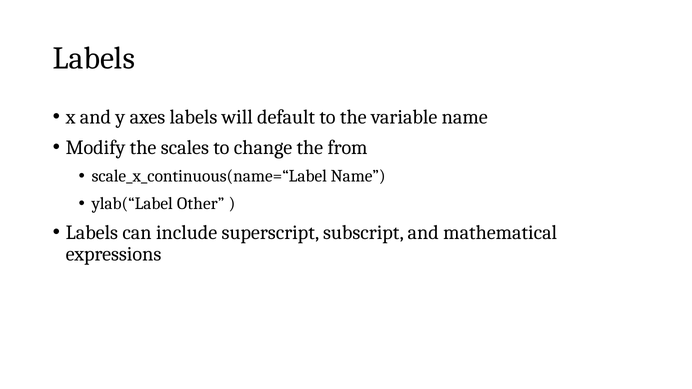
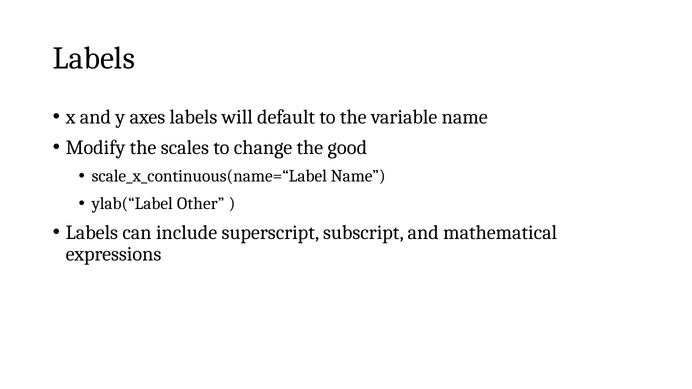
from: from -> good
